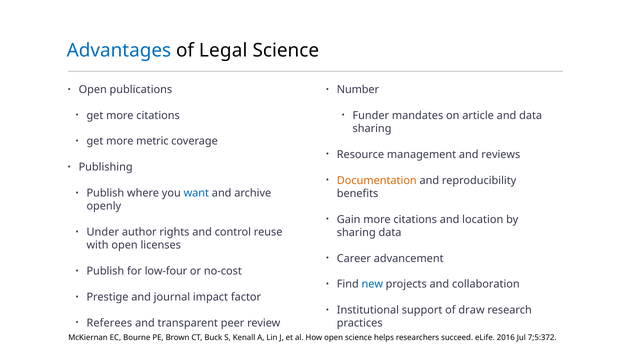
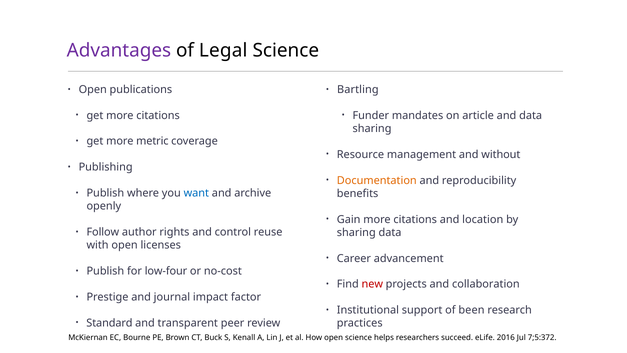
Advantages colour: blue -> purple
Number: Number -> Bartling
reviews: reviews -> without
Under: Under -> Follow
new colour: blue -> red
draw: draw -> been
Referees: Referees -> Standard
